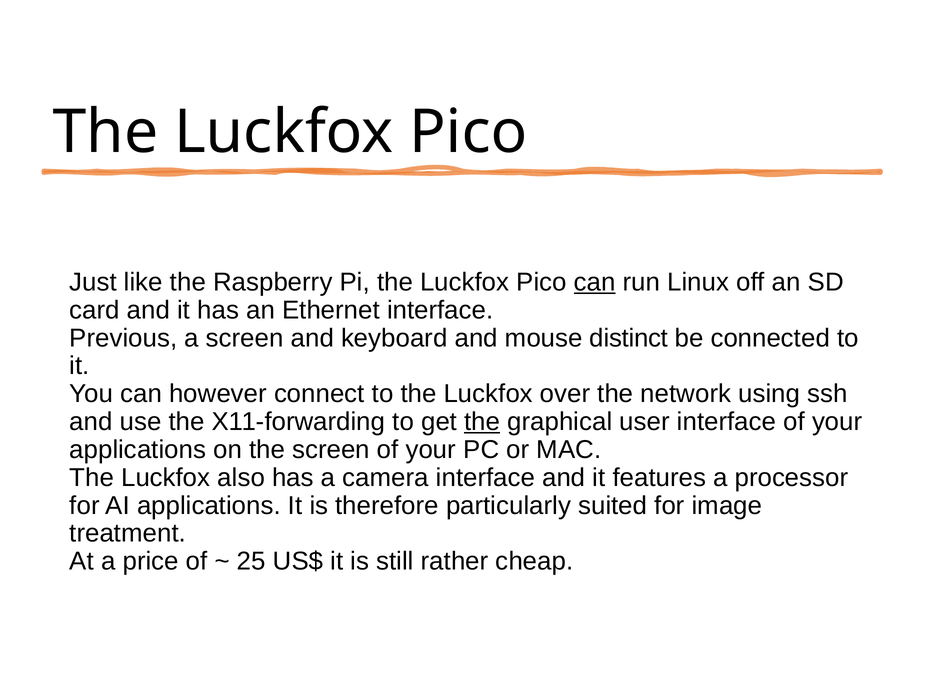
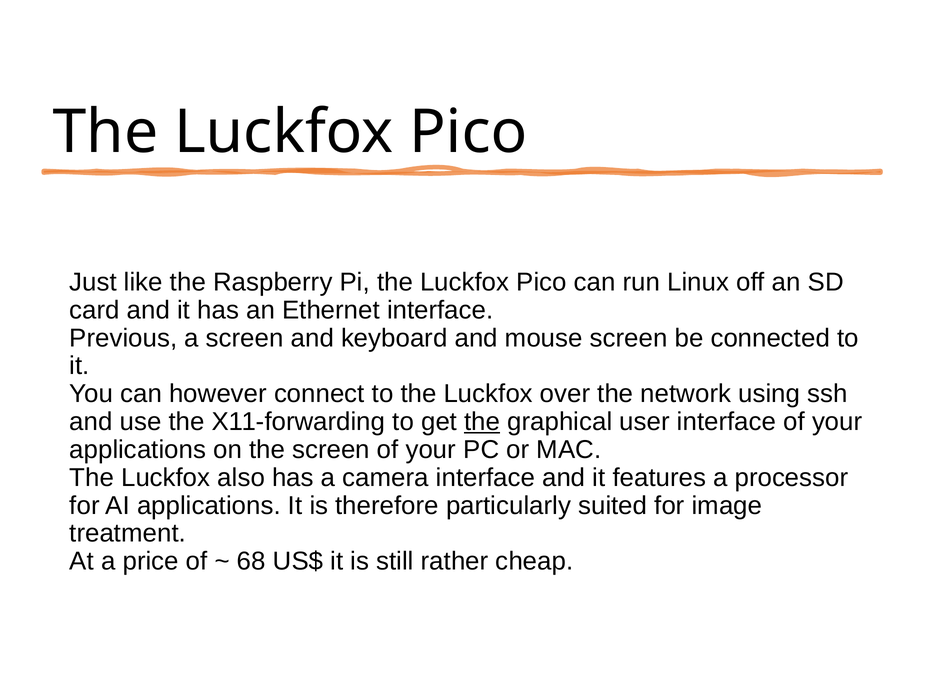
can at (595, 282) underline: present -> none
mouse distinct: distinct -> screen
25: 25 -> 68
